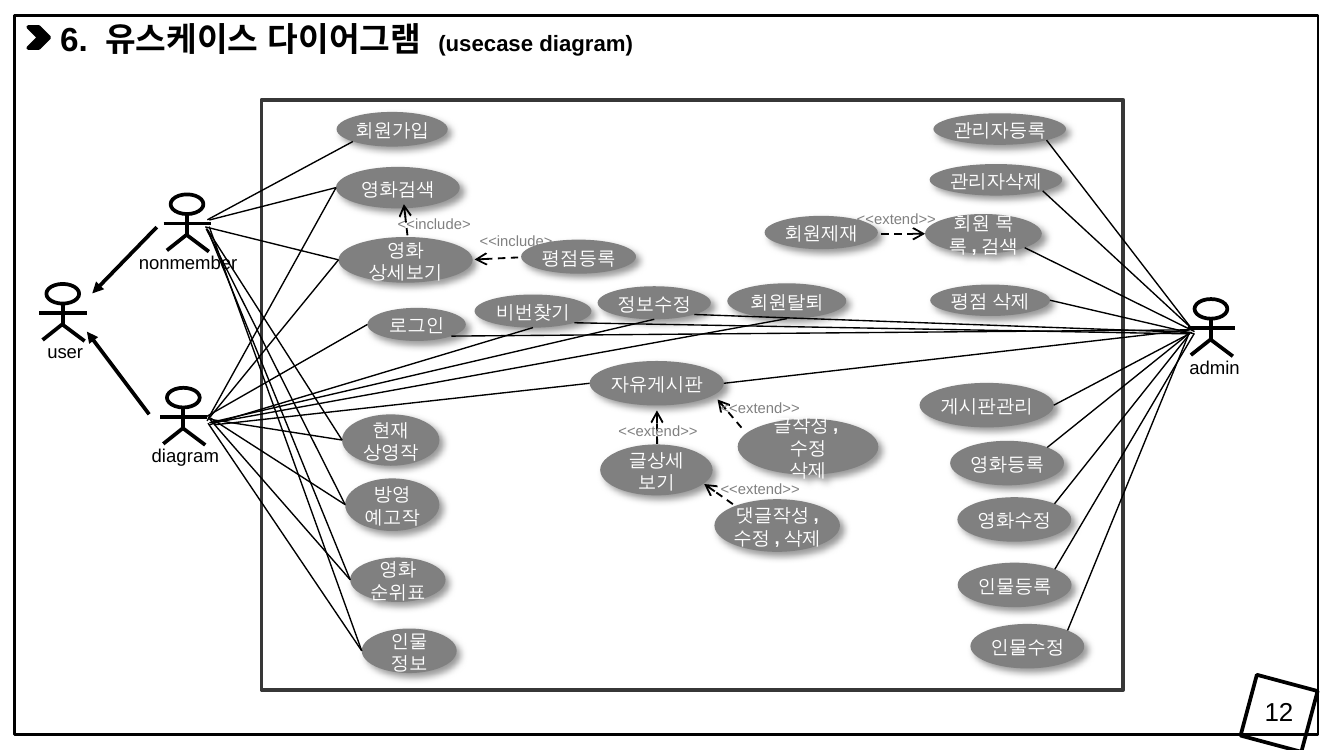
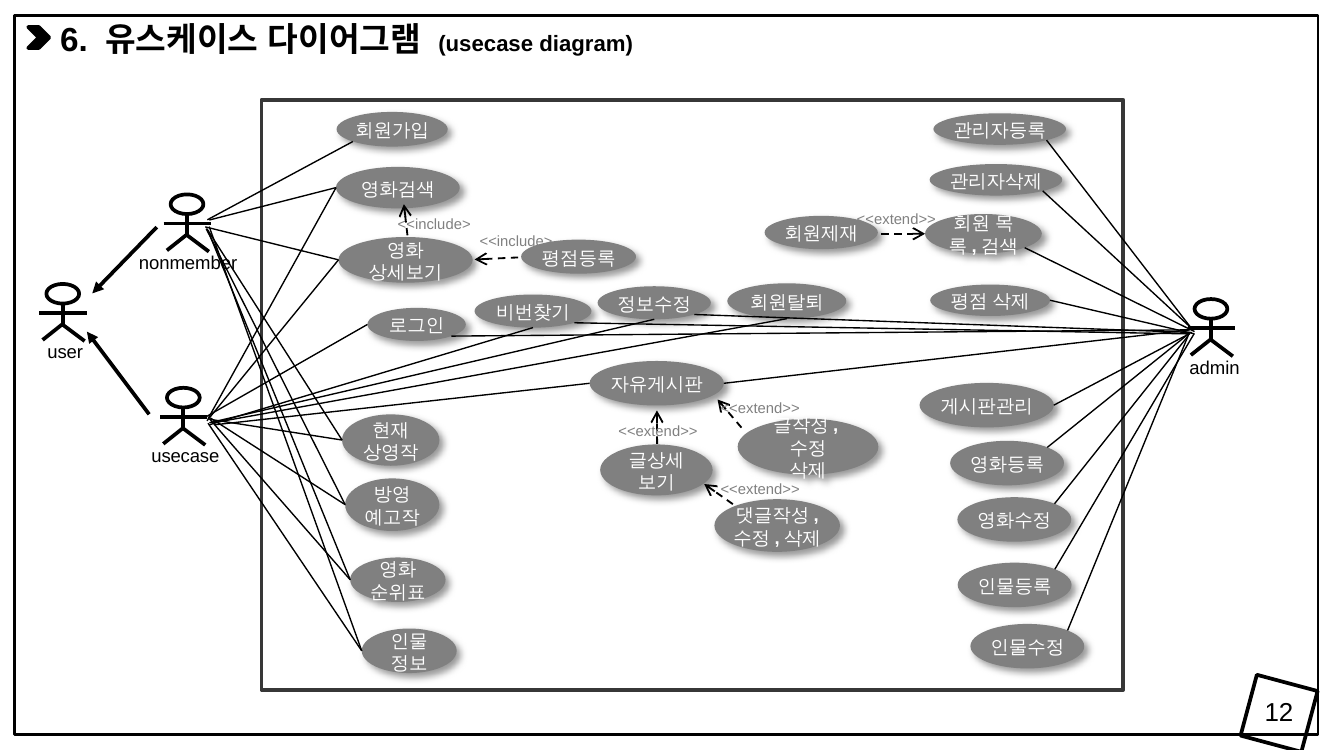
diagram at (185, 457): diagram -> usecase
